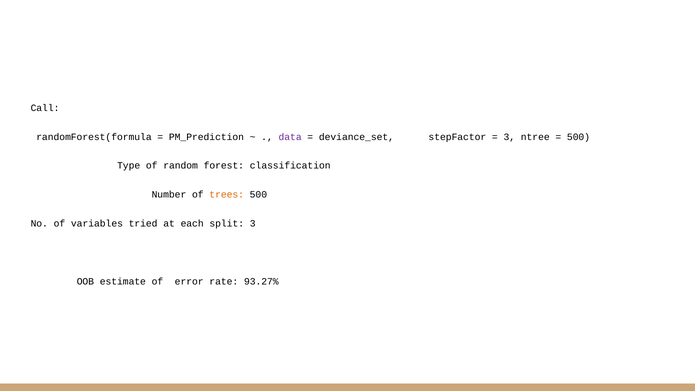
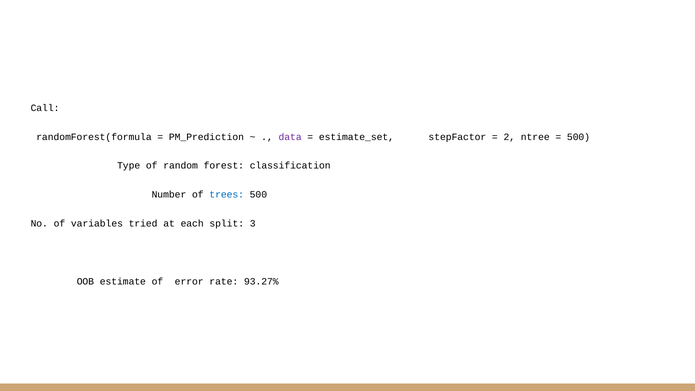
deviance_set: deviance_set -> estimate_set
3 at (509, 137): 3 -> 2
trees colour: orange -> blue
